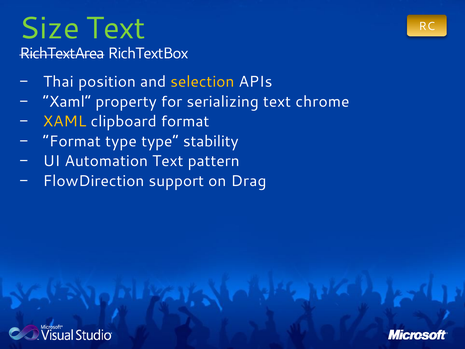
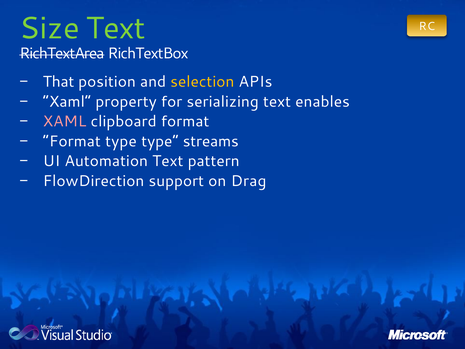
Thai: Thai -> That
chrome: chrome -> enables
XAML at (65, 121) colour: yellow -> pink
stability: stability -> streams
